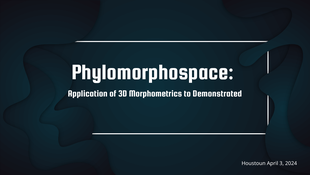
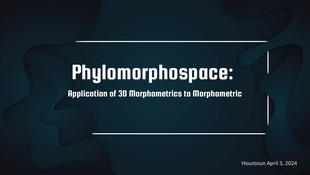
Demonstrated: Demonstrated -> Morphometric
